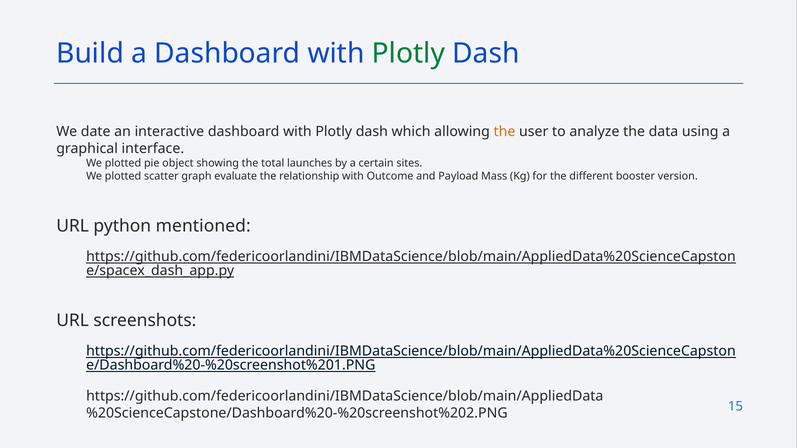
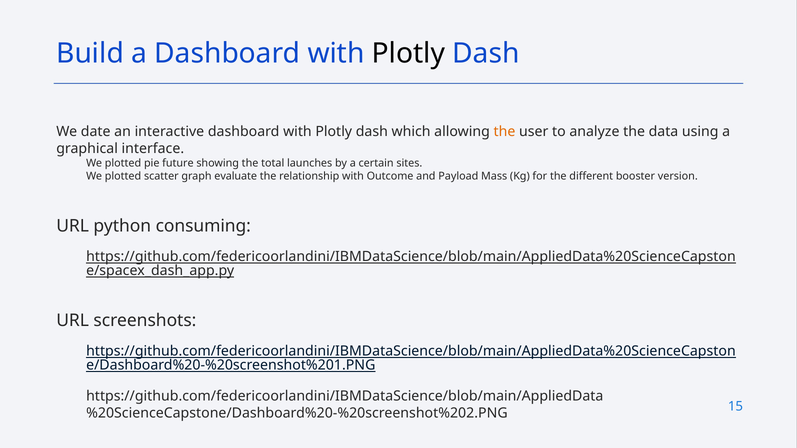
Plotly at (408, 53) colour: green -> black
object: object -> future
mentioned: mentioned -> consuming
